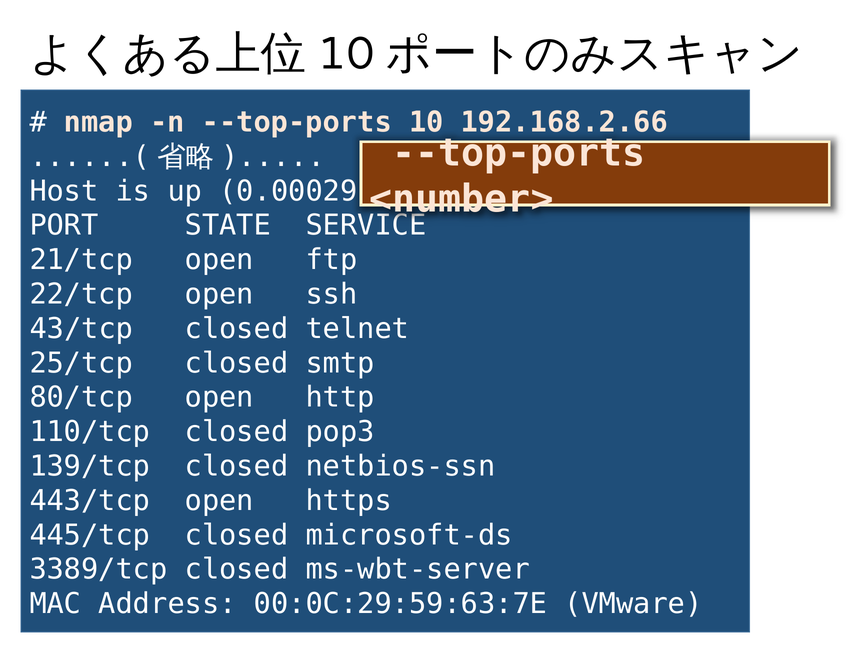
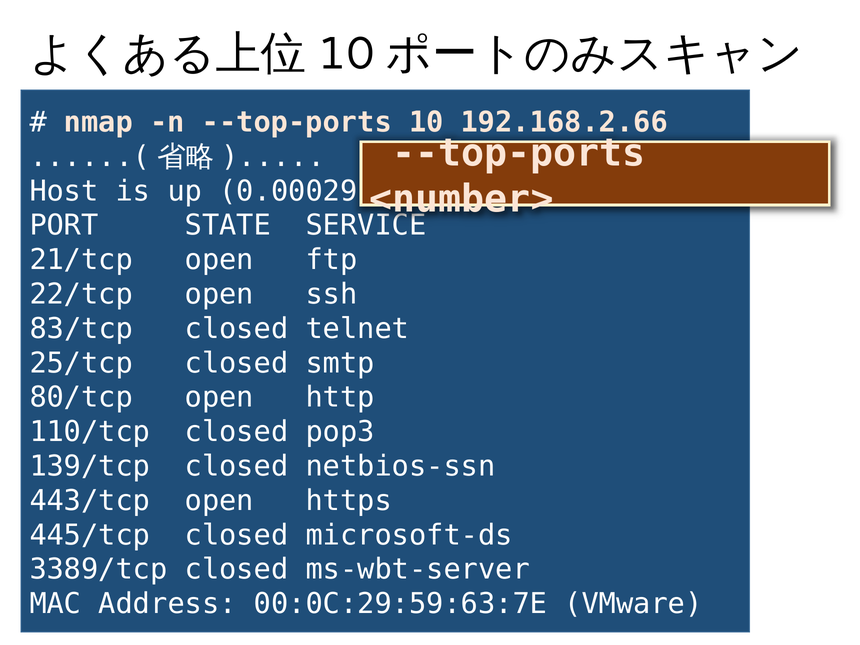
43/tcp: 43/tcp -> 83/tcp
